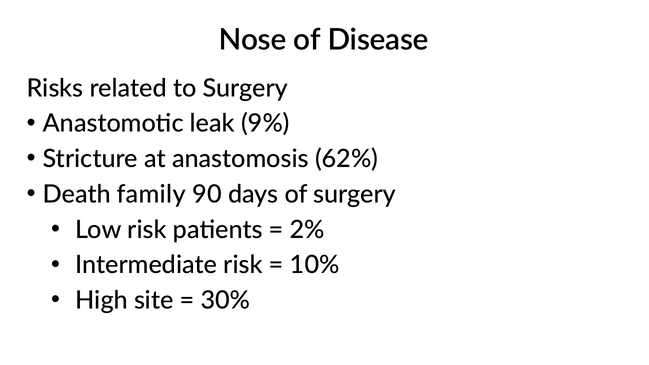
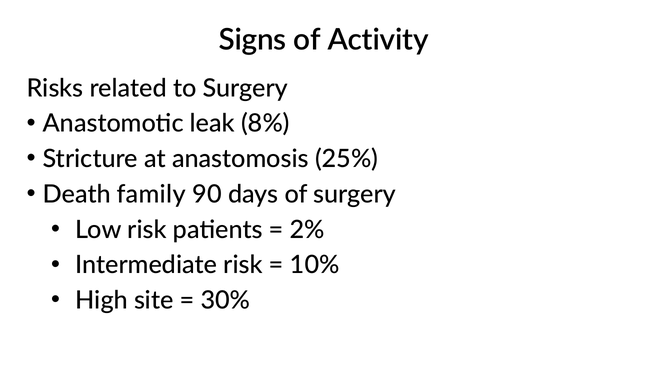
Nose: Nose -> Signs
Disease: Disease -> Activity
9%: 9% -> 8%
62%: 62% -> 25%
